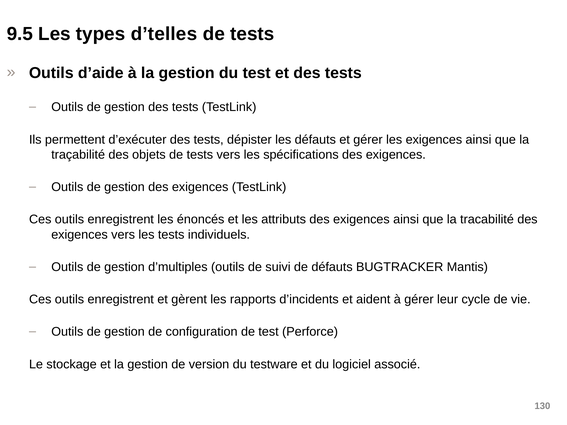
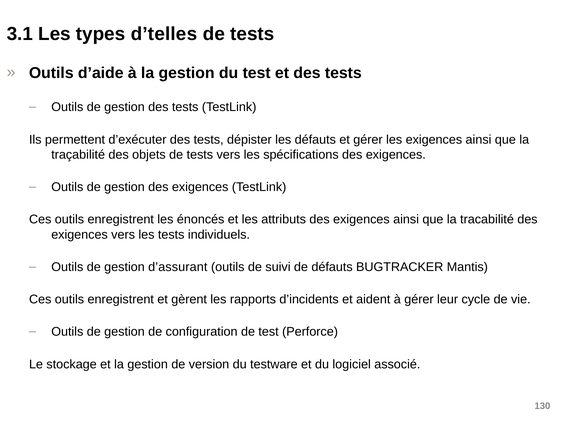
9.5: 9.5 -> 3.1
d’multiples: d’multiples -> d’assurant
